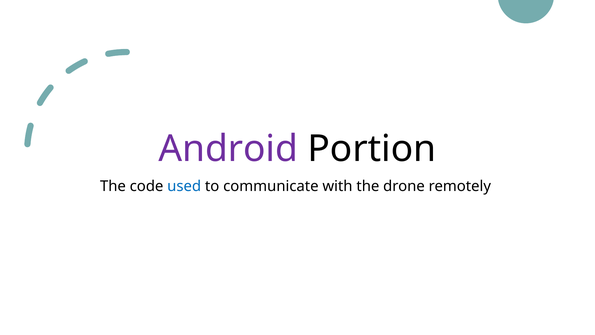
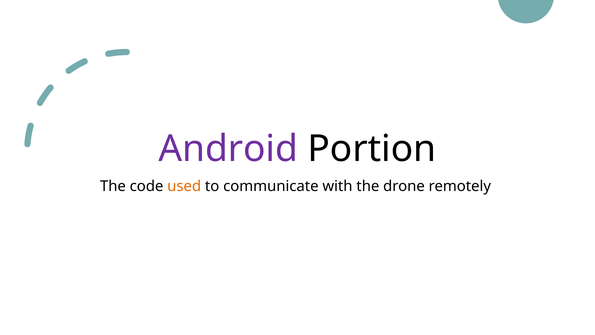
used colour: blue -> orange
